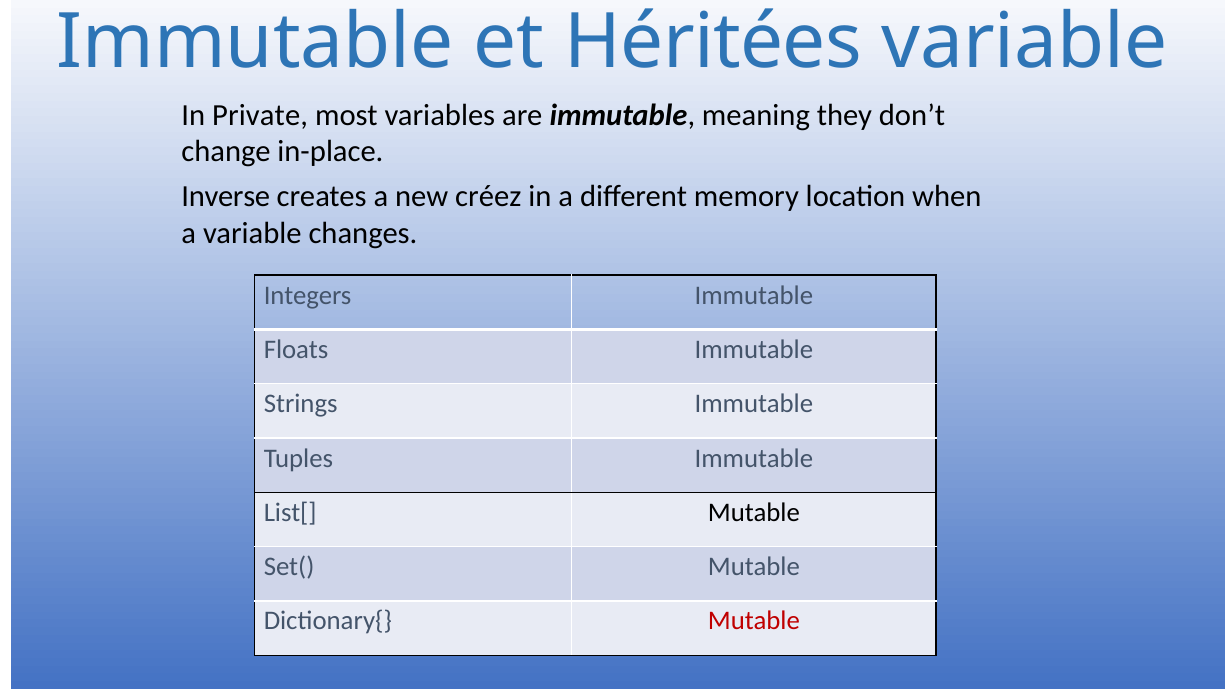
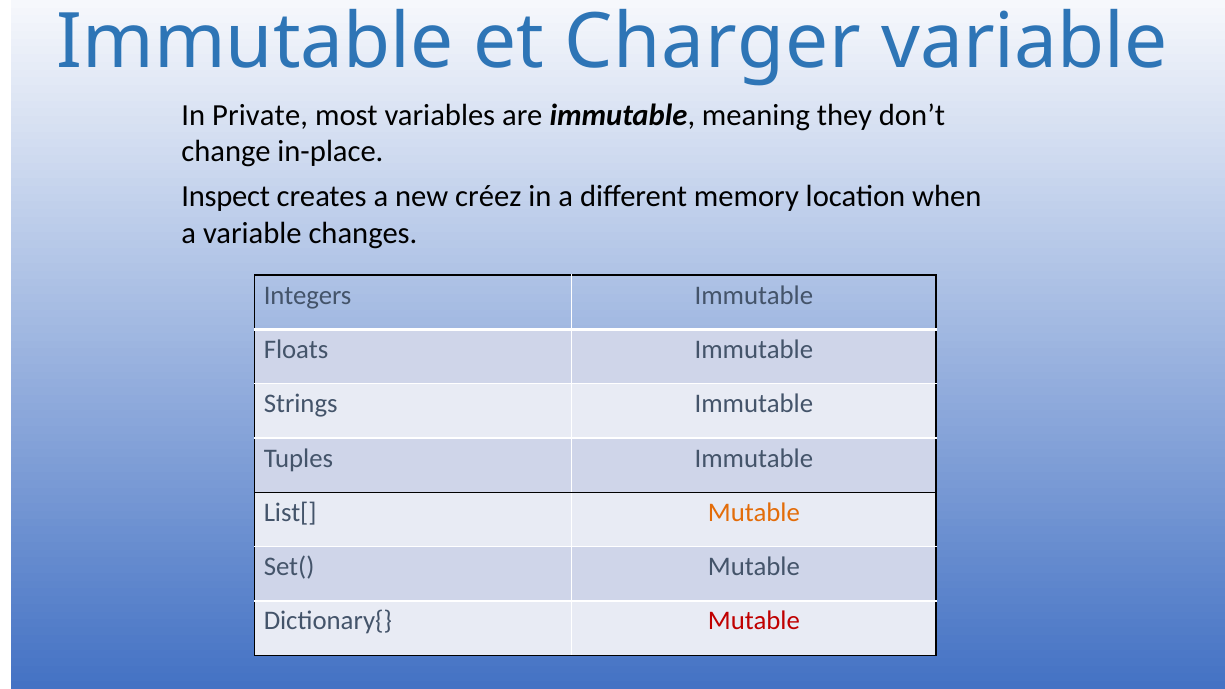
Héritées: Héritées -> Charger
Inverse: Inverse -> Inspect
Mutable at (754, 513) colour: black -> orange
